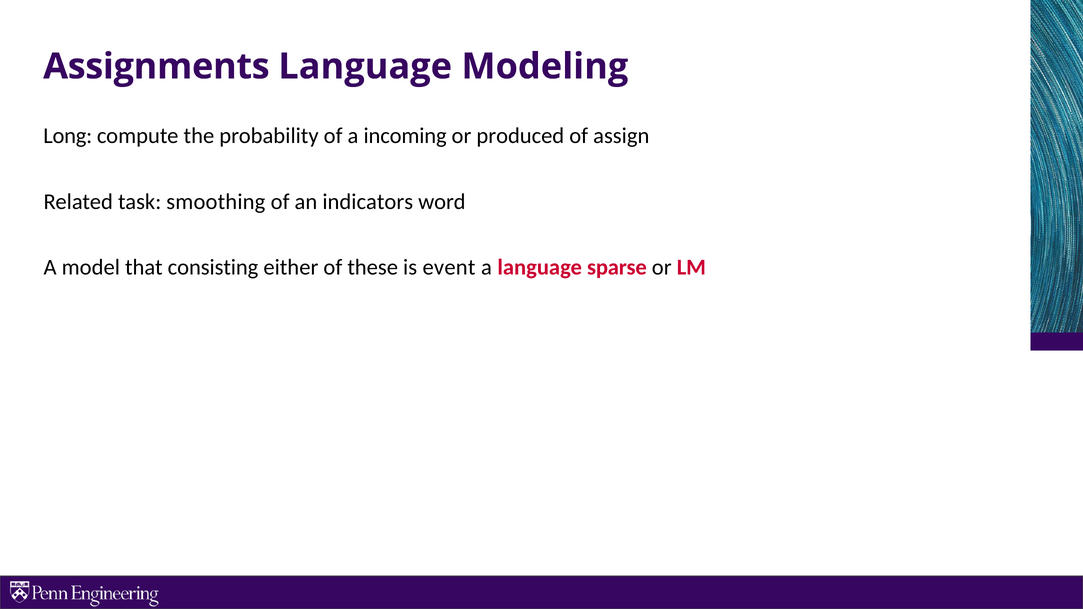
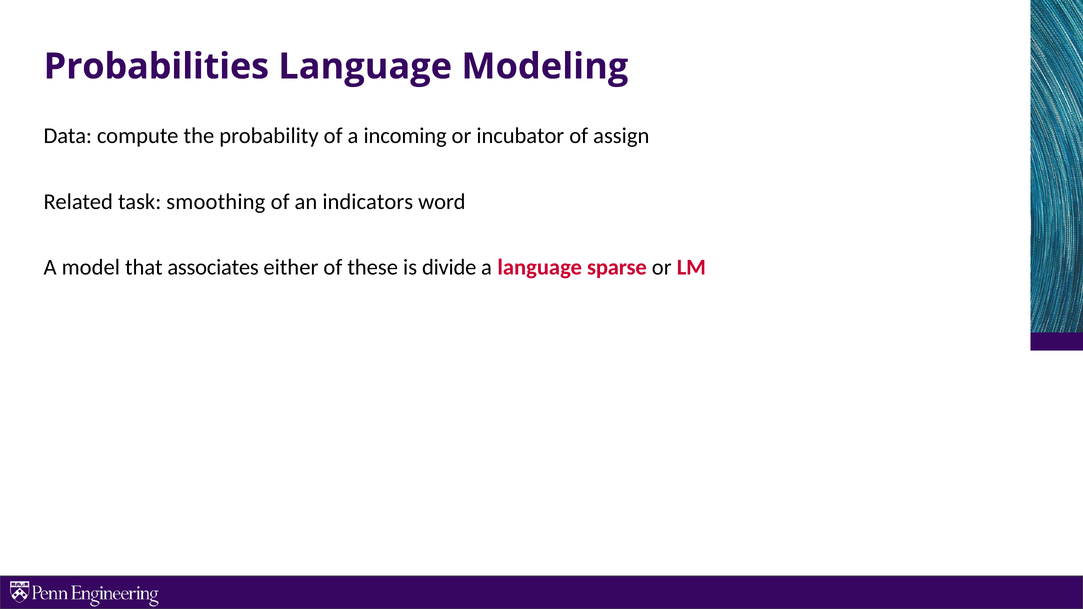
Assignments: Assignments -> Probabilities
Long: Long -> Data
produced: produced -> incubator
consisting: consisting -> associates
event: event -> divide
